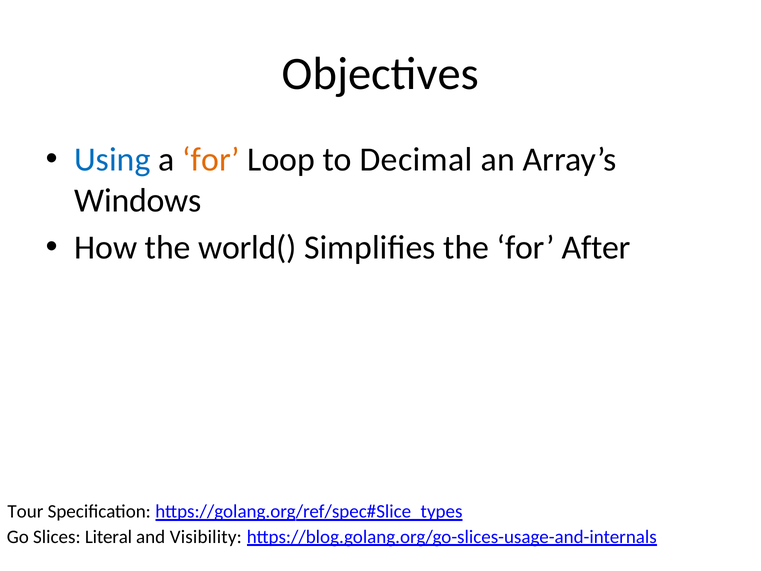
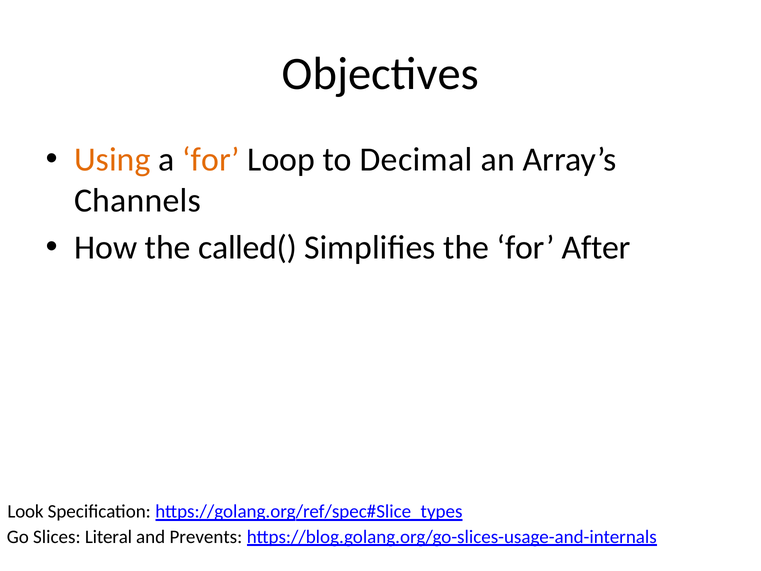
Using colour: blue -> orange
Windows: Windows -> Channels
world(: world( -> called(
Tour: Tour -> Look
Visibility: Visibility -> Prevents
